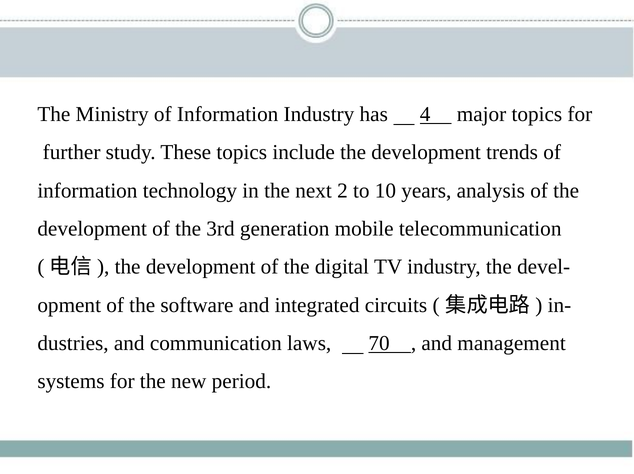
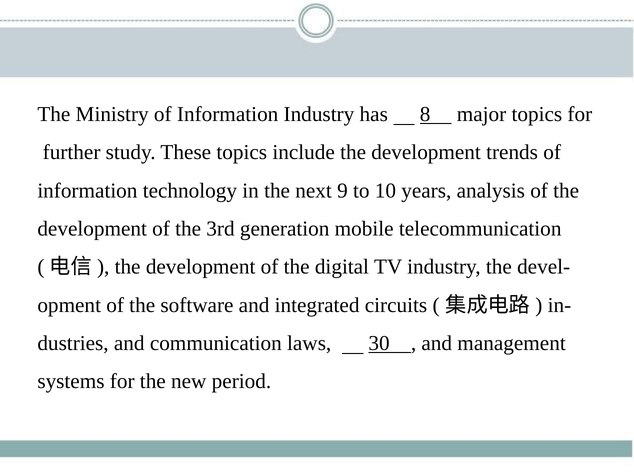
4: 4 -> 8
2: 2 -> 9
70: 70 -> 30
